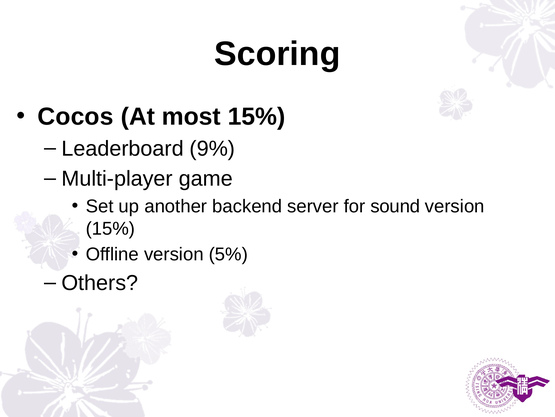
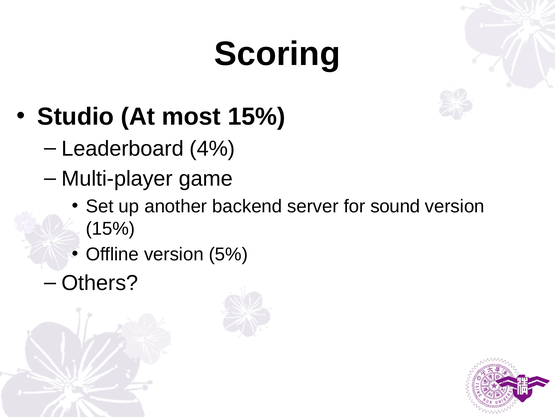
Cocos: Cocos -> Studio
9%: 9% -> 4%
